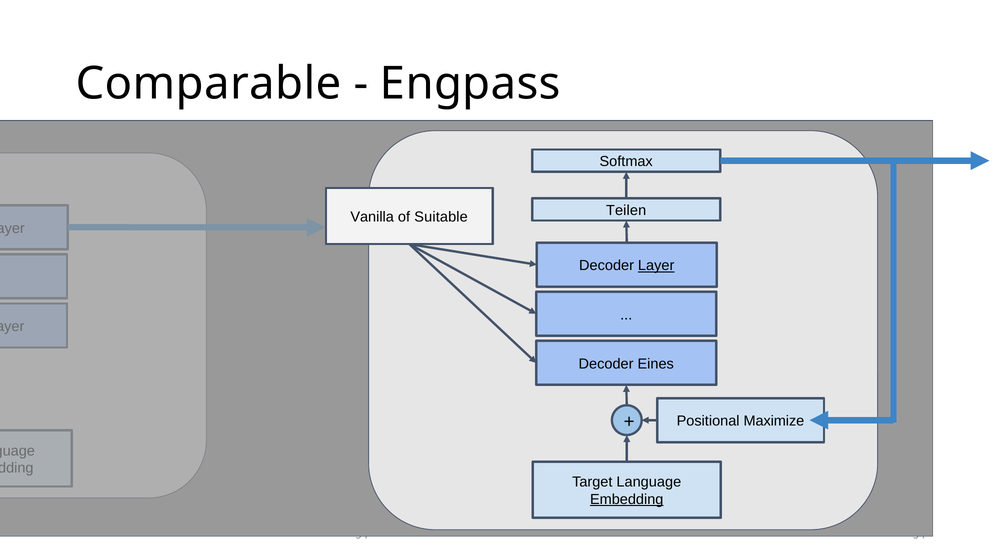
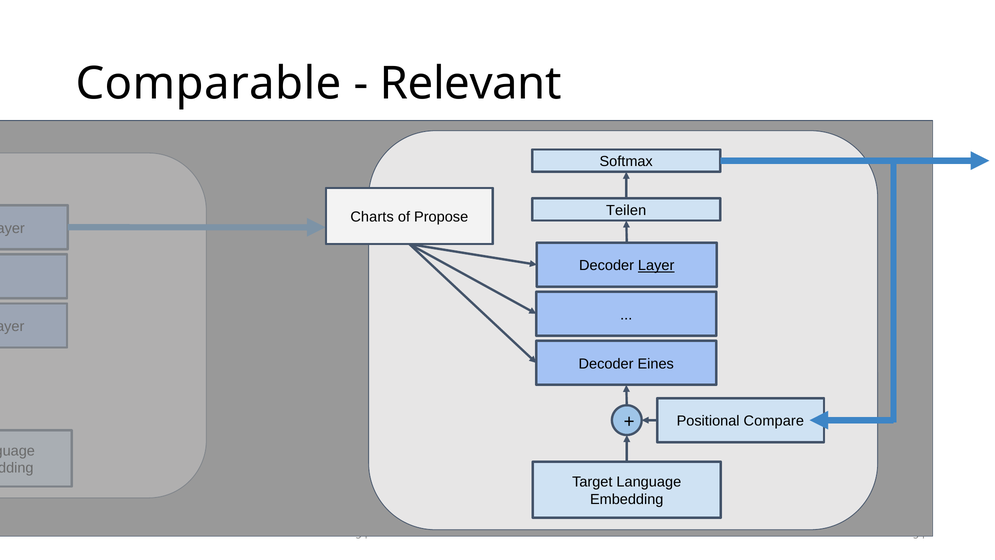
Engpass: Engpass -> Relevant
Vanilla: Vanilla -> Charts
Suitable: Suitable -> Propose
Maximize: Maximize -> Compare
Embedding at (627, 499) underline: present -> none
